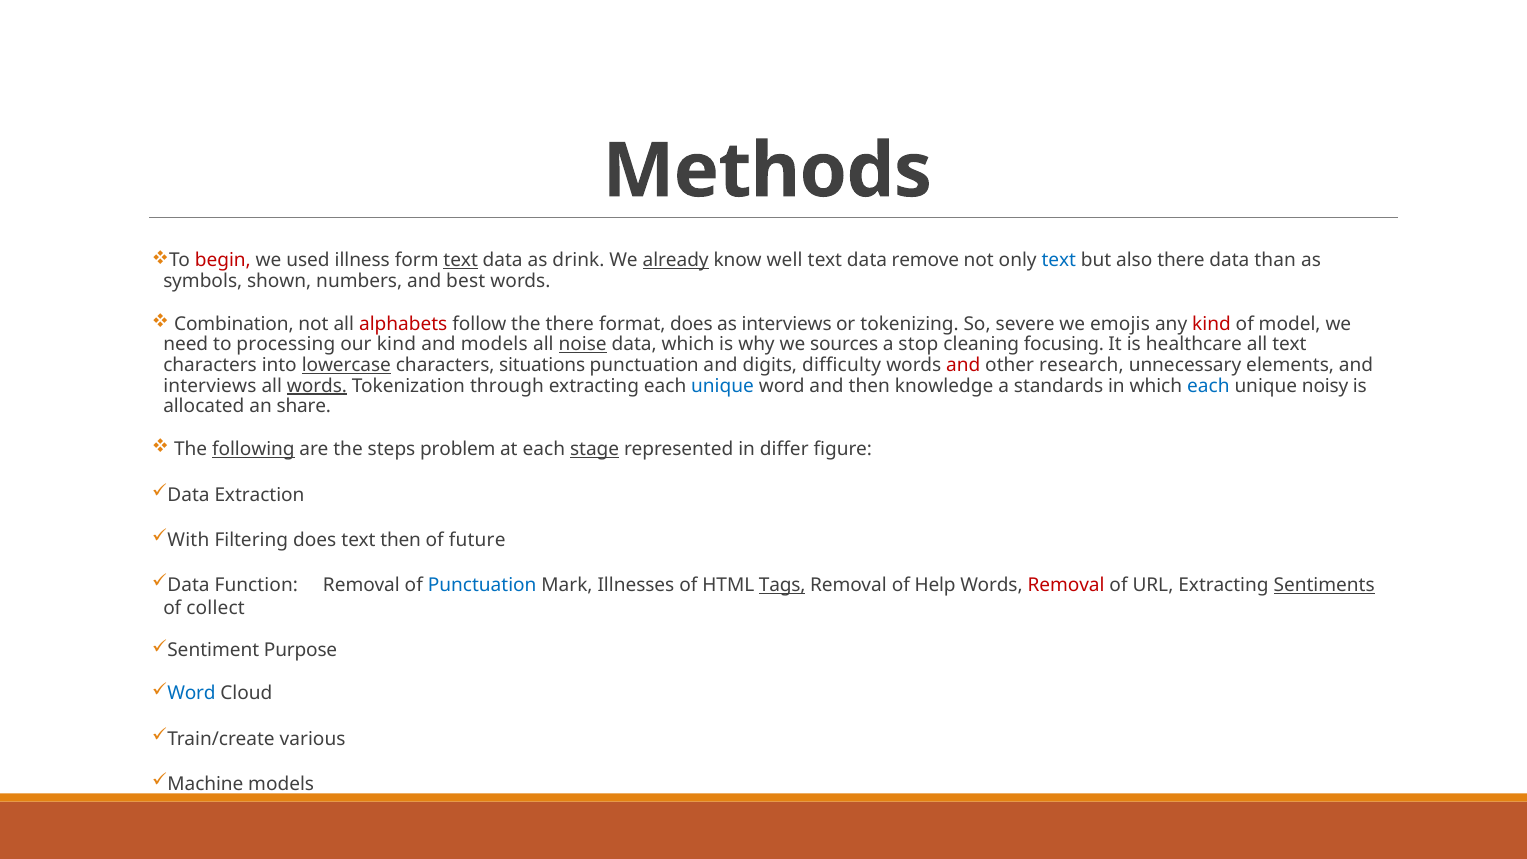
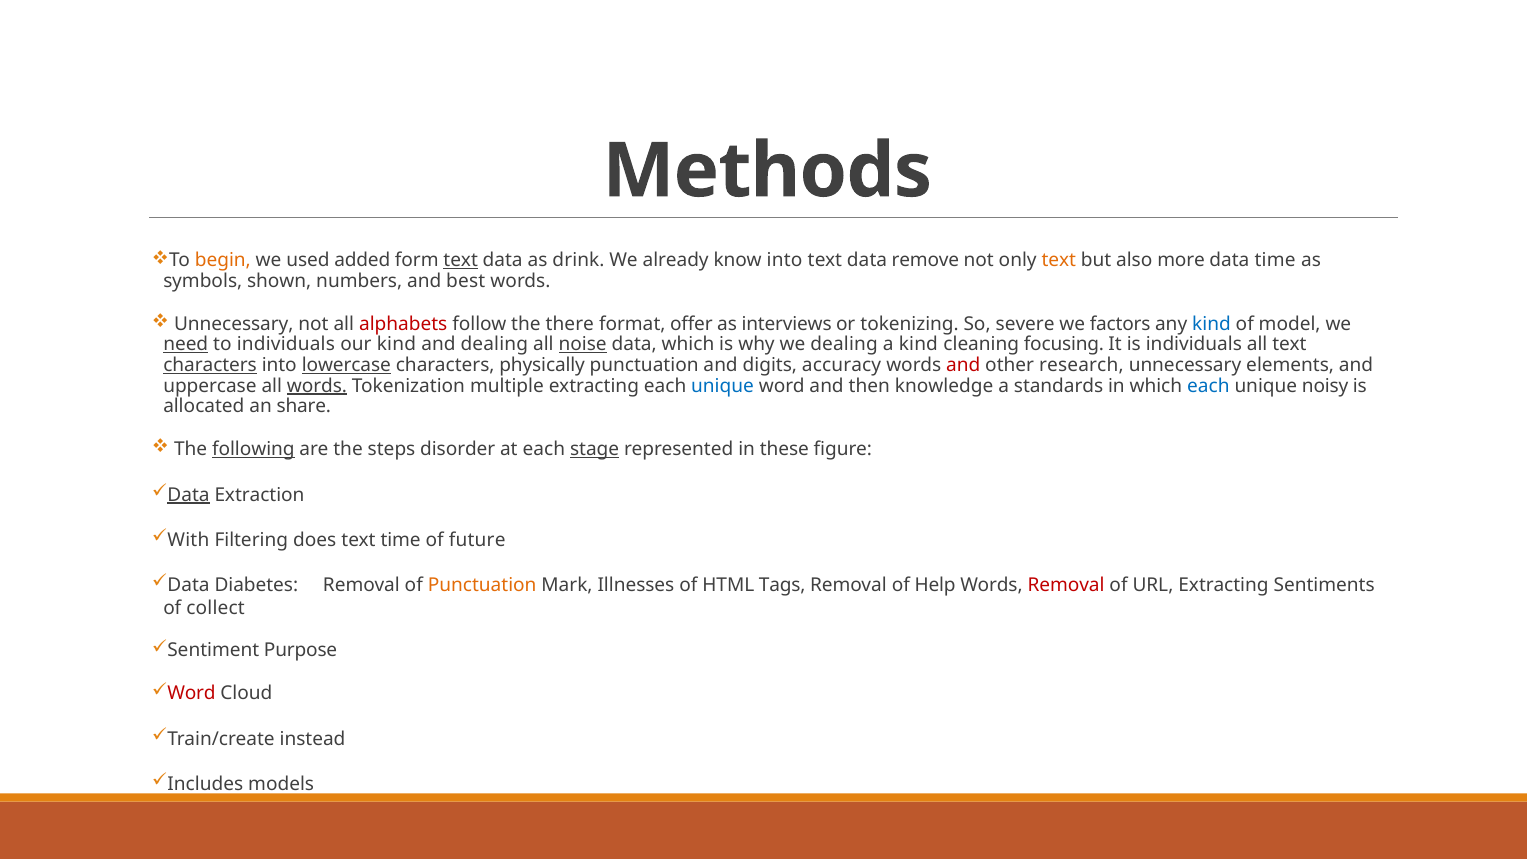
begin colour: red -> orange
illness: illness -> added
already underline: present -> none
know well: well -> into
text at (1059, 261) colour: blue -> orange
also there: there -> more
data than: than -> time
Combination at (234, 324): Combination -> Unnecessary
format does: does -> offer
emojis: emojis -> factors
kind at (1211, 324) colour: red -> blue
need underline: none -> present
to processing: processing -> individuals
and models: models -> dealing
we sources: sources -> dealing
a stop: stop -> kind
is healthcare: healthcare -> individuals
characters at (210, 365) underline: none -> present
situations: situations -> physically
difficulty: difficulty -> accuracy
interviews at (210, 386): interviews -> uppercase
through: through -> multiple
problem: problem -> disorder
differ: differ -> these
Data at (189, 495) underline: none -> present
text then: then -> time
Function: Function -> Diabetes
Punctuation at (482, 585) colour: blue -> orange
Tags underline: present -> none
Sentiments underline: present -> none
Word at (191, 694) colour: blue -> red
various: various -> instead
Machine: Machine -> Includes
